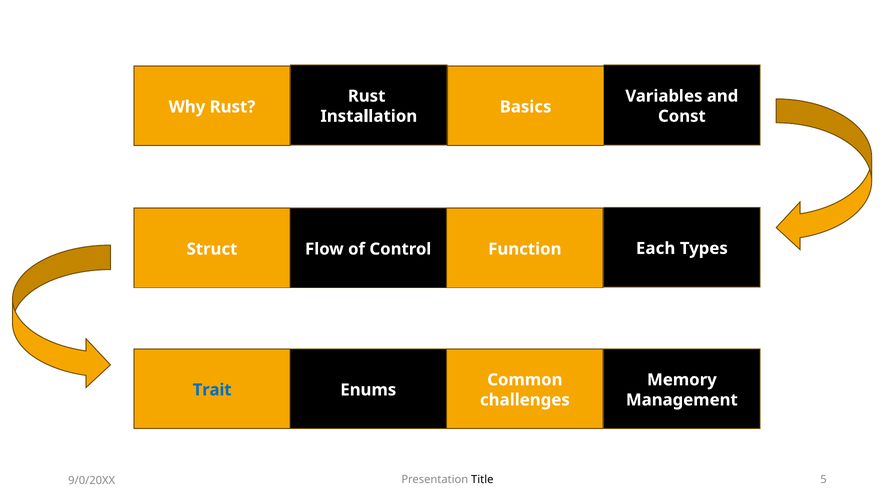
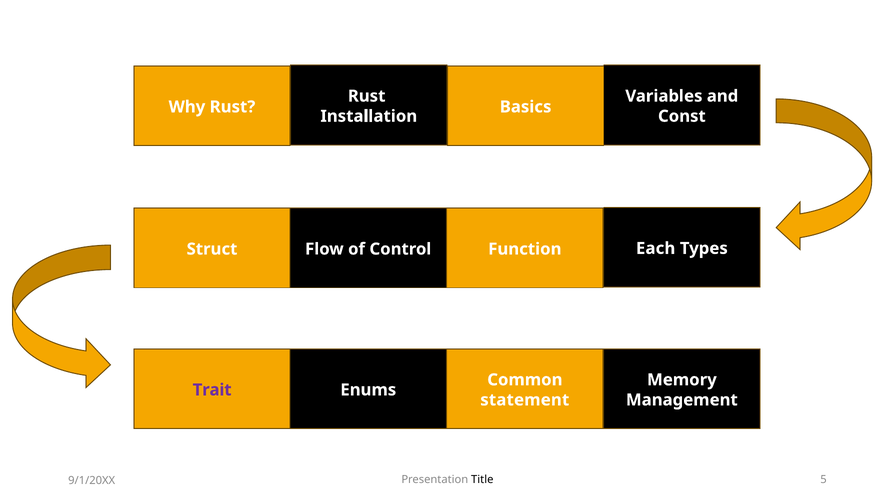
Trait colour: blue -> purple
challenges: challenges -> statement
9/0/20XX: 9/0/20XX -> 9/1/20XX
